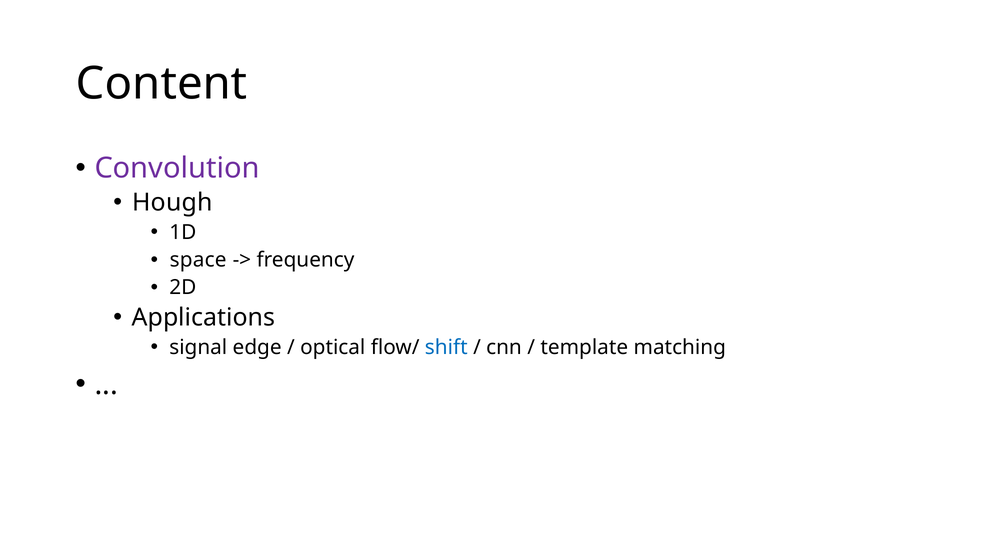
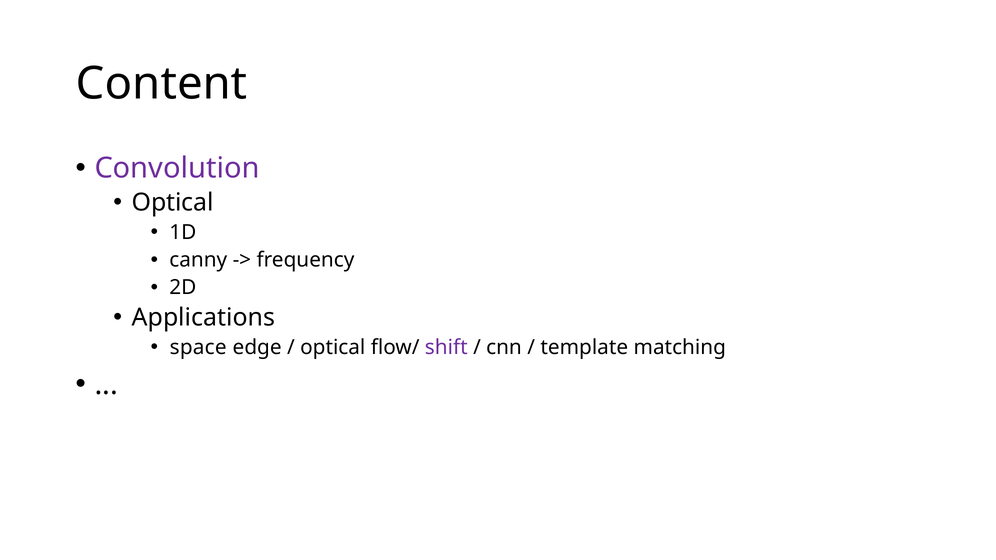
Hough at (172, 203): Hough -> Optical
space: space -> canny
signal: signal -> space
shift colour: blue -> purple
